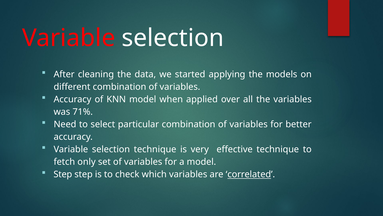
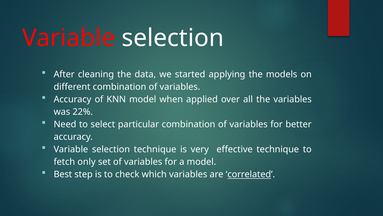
71%: 71% -> 22%
Step at (63, 174): Step -> Best
